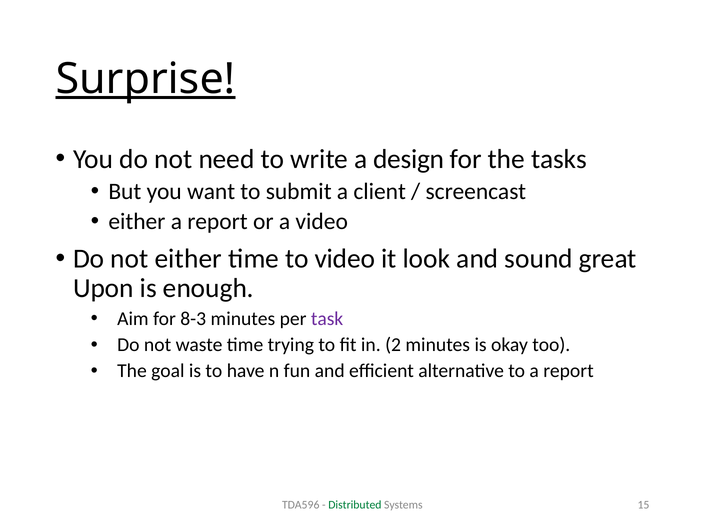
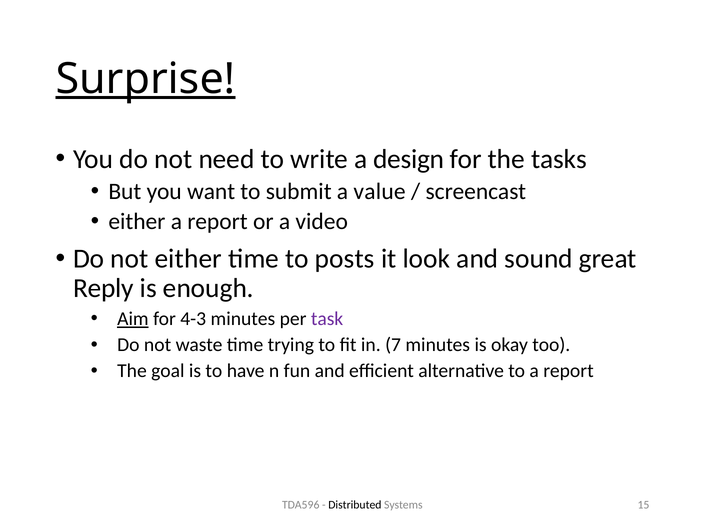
client: client -> value
to video: video -> posts
Upon: Upon -> Reply
Aim underline: none -> present
8-3: 8-3 -> 4-3
2: 2 -> 7
Distributed colour: green -> black
